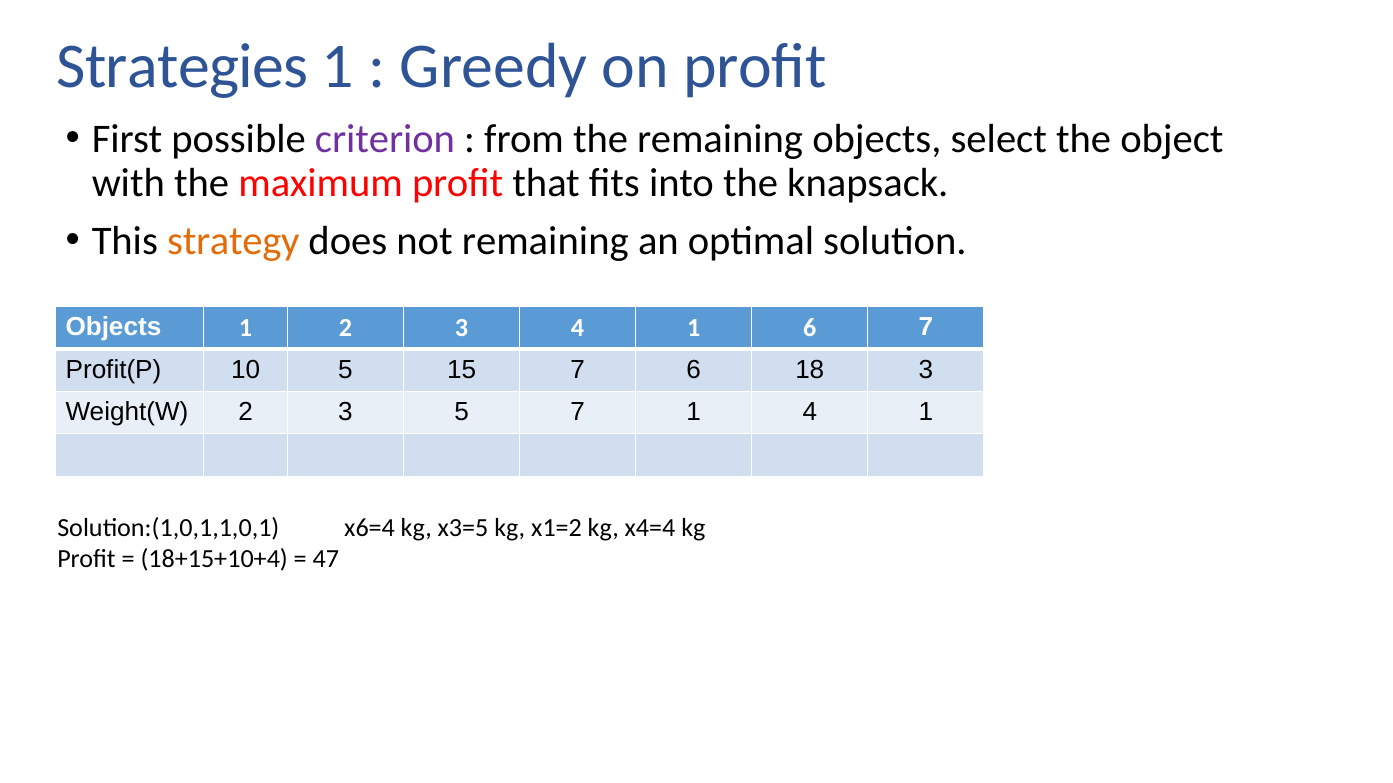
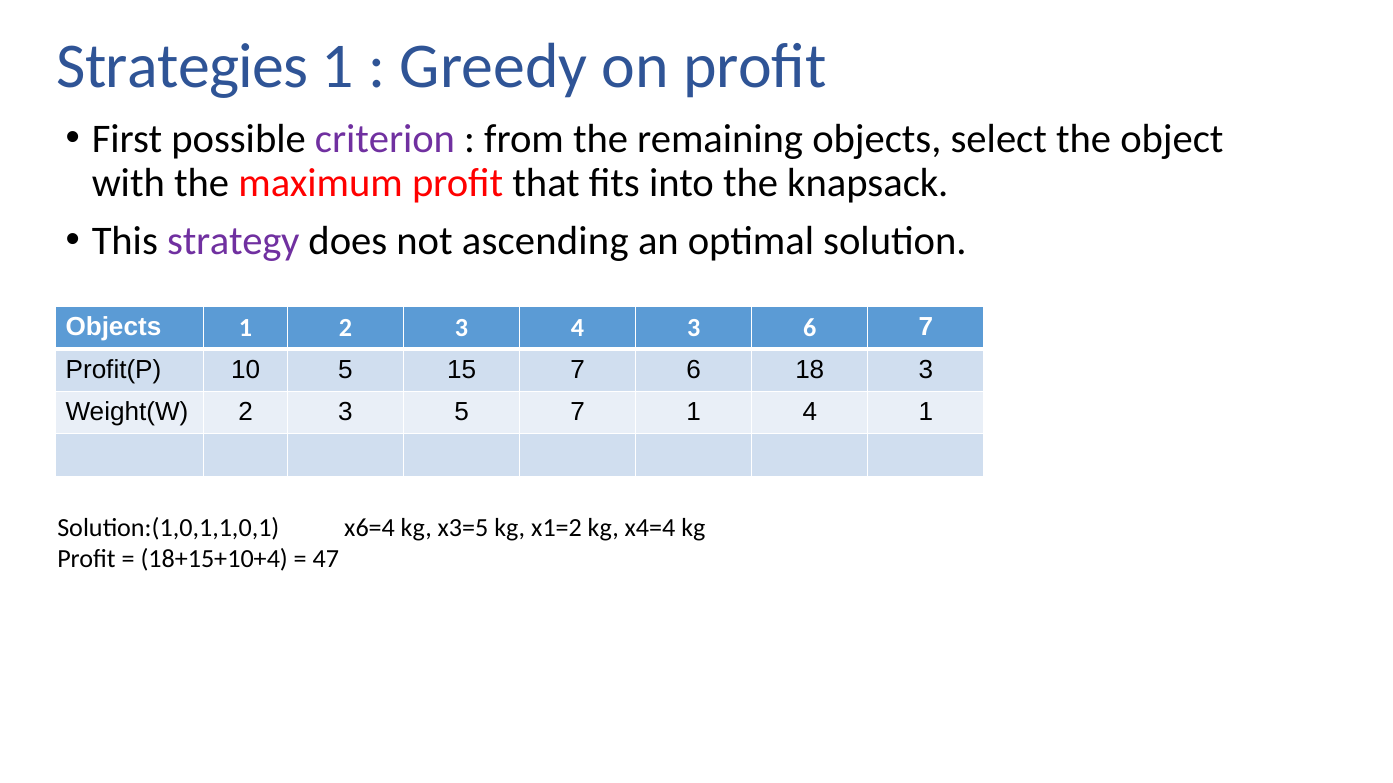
strategy colour: orange -> purple
not remaining: remaining -> ascending
3 4 1: 1 -> 3
